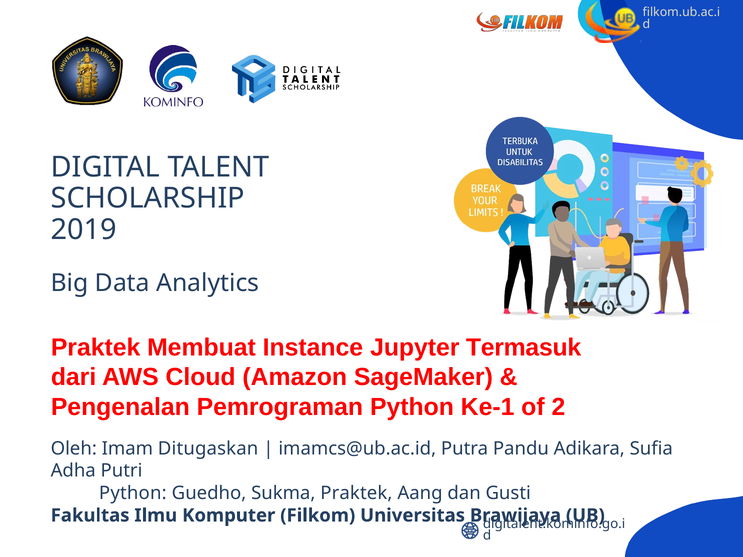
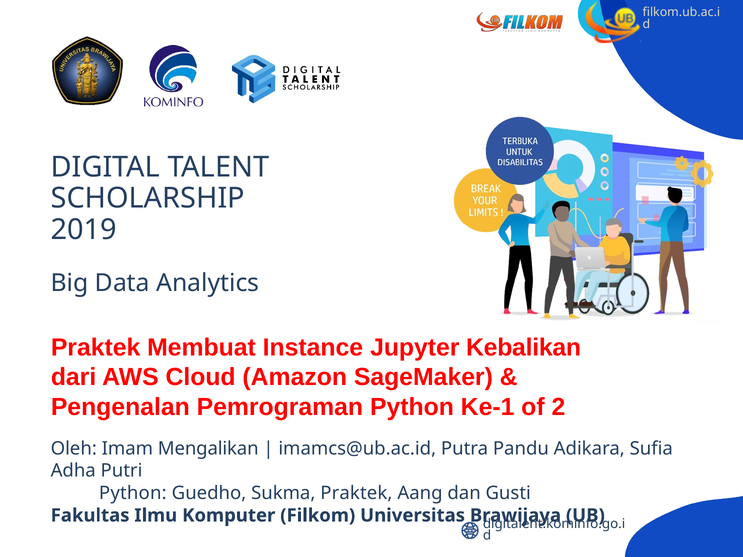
Termasuk: Termasuk -> Kebalikan
Ditugaskan: Ditugaskan -> Mengalikan
